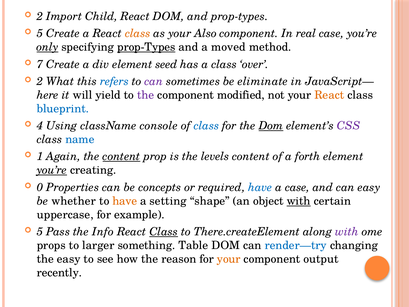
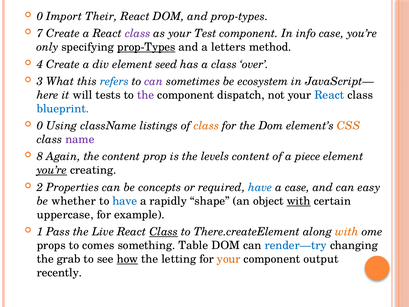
2 at (40, 16): 2 -> 0
Child: Child -> Their
5 at (40, 34): 5 -> 7
class at (138, 34) colour: orange -> purple
Also: Also -> Test
real: real -> info
only underline: present -> none
moved: moved -> letters
7: 7 -> 4
2 at (40, 81): 2 -> 3
eliminate: eliminate -> ecosystem
yield: yield -> tests
modified: modified -> dispatch
React at (329, 95) colour: orange -> blue
4 at (40, 126): 4 -> 0
console: console -> listings
class at (206, 126) colour: blue -> orange
Dom at (271, 126) underline: present -> none
CSS colour: purple -> orange
name colour: blue -> purple
1: 1 -> 8
content at (121, 156) underline: present -> none
forth: forth -> piece
0: 0 -> 2
have at (125, 201) colour: orange -> blue
setting: setting -> rapidly
5 at (40, 232): 5 -> 1
Info: Info -> Live
with at (347, 232) colour: purple -> orange
larger: larger -> comes
the easy: easy -> grab
how underline: none -> present
reason: reason -> letting
